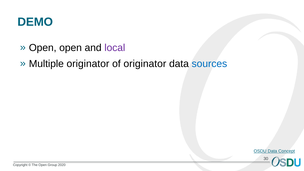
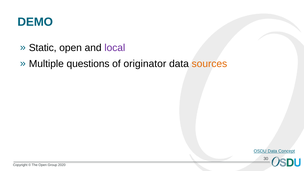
Open at (43, 48): Open -> Static
Multiple originator: originator -> questions
sources colour: blue -> orange
